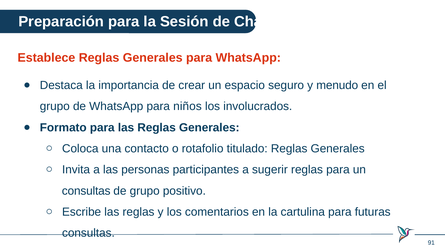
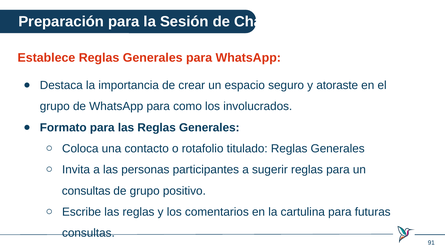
menudo: menudo -> atoraste
niños: niños -> como
